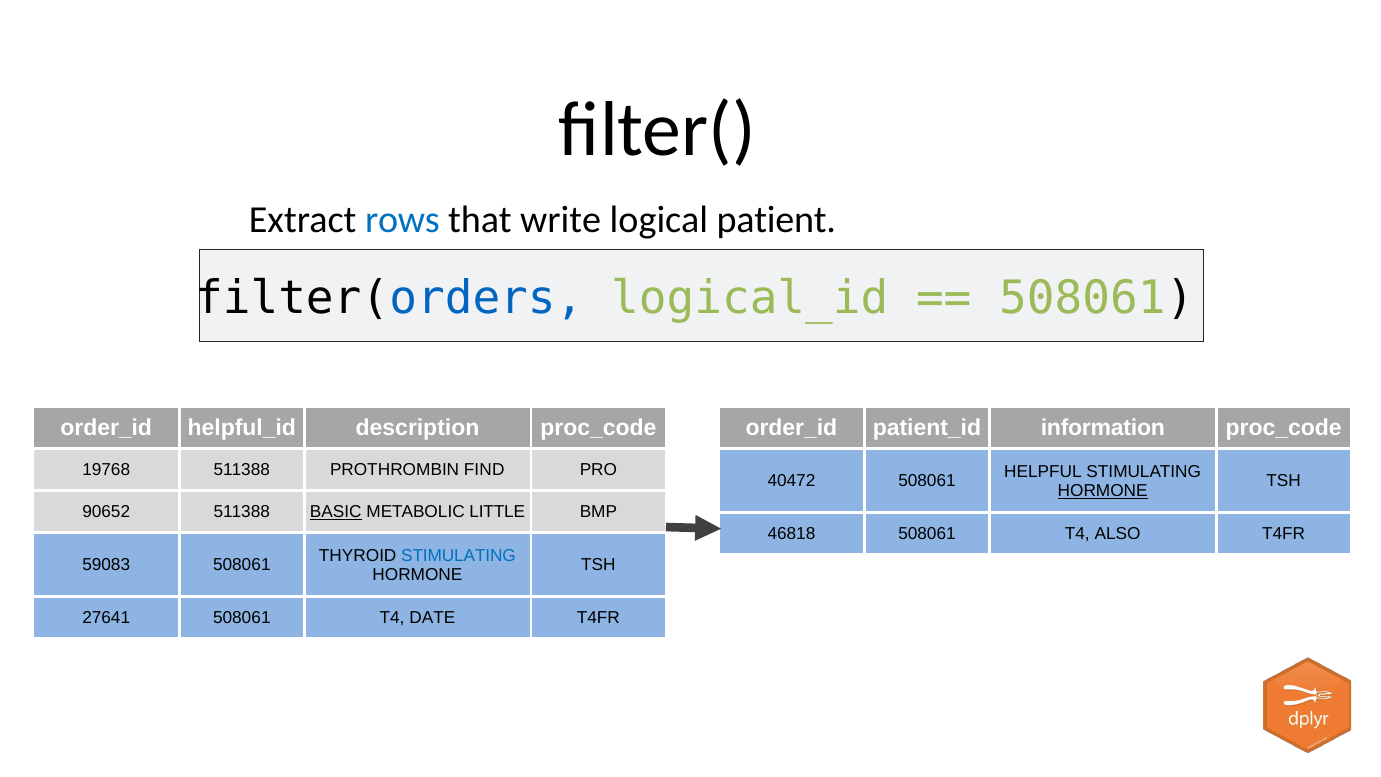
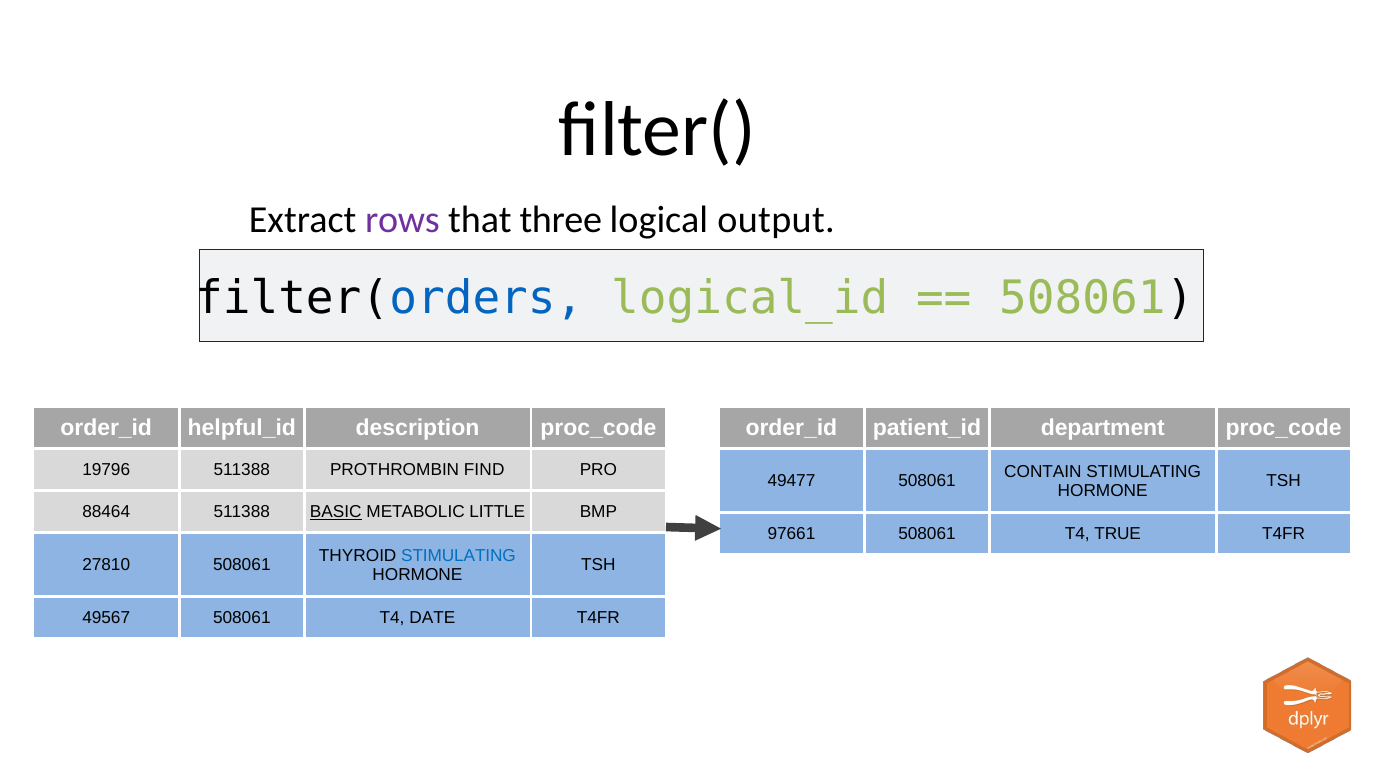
rows colour: blue -> purple
write: write -> three
patient: patient -> output
information: information -> department
19768: 19768 -> 19796
HELPFUL: HELPFUL -> CONTAIN
40472: 40472 -> 49477
HORMONE at (1103, 491) underline: present -> none
90652: 90652 -> 88464
46818: 46818 -> 97661
ALSO: ALSO -> TRUE
59083: 59083 -> 27810
27641: 27641 -> 49567
